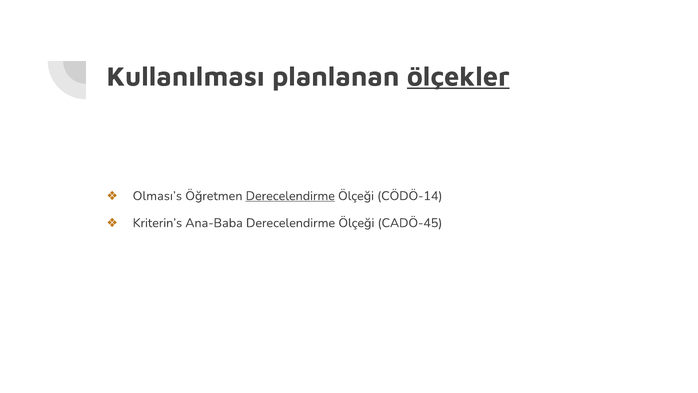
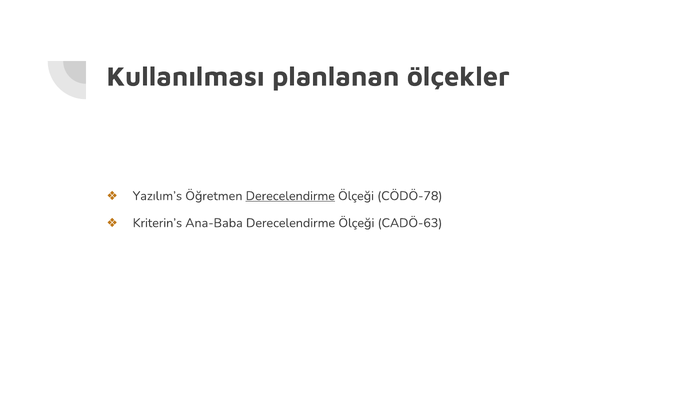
ölçekler underline: present -> none
Olması’s: Olması’s -> Yazılım’s
CÖDÖ-14: CÖDÖ-14 -> CÖDÖ-78
CADÖ-45: CADÖ-45 -> CADÖ-63
